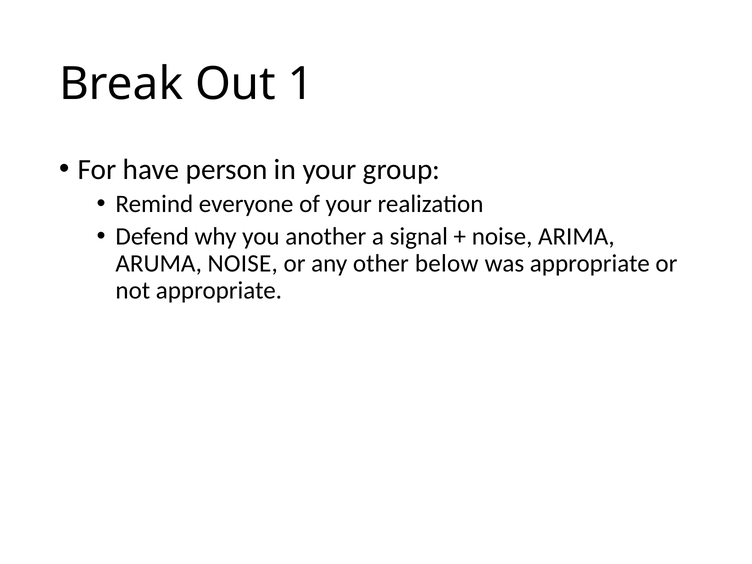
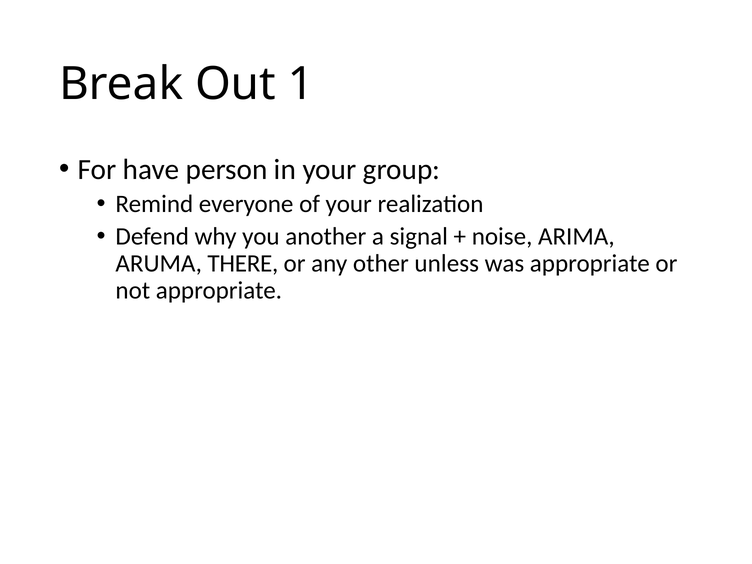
ARUMA NOISE: NOISE -> THERE
below: below -> unless
